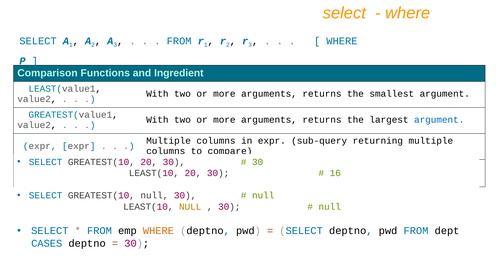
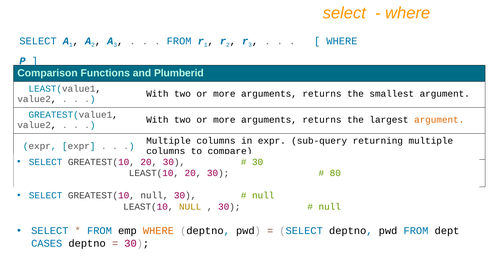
Ingredient: Ingredient -> Plumberid
argument at (439, 120) colour: blue -> orange
16: 16 -> 80
